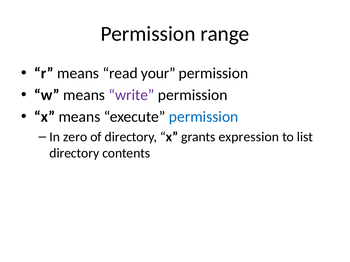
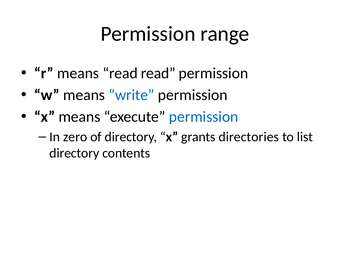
read your: your -> read
write colour: purple -> blue
expression: expression -> directories
